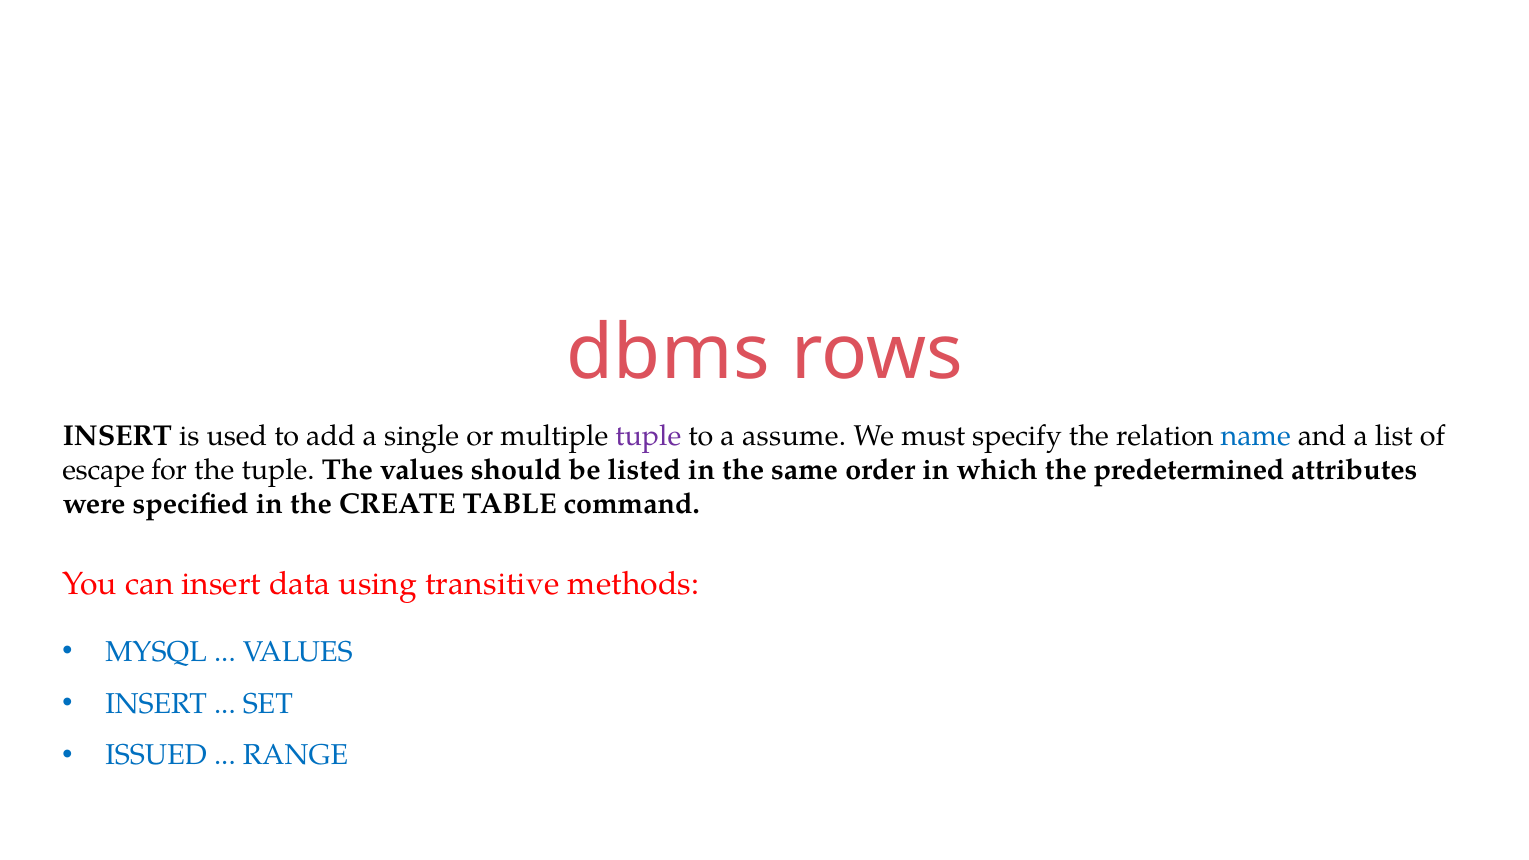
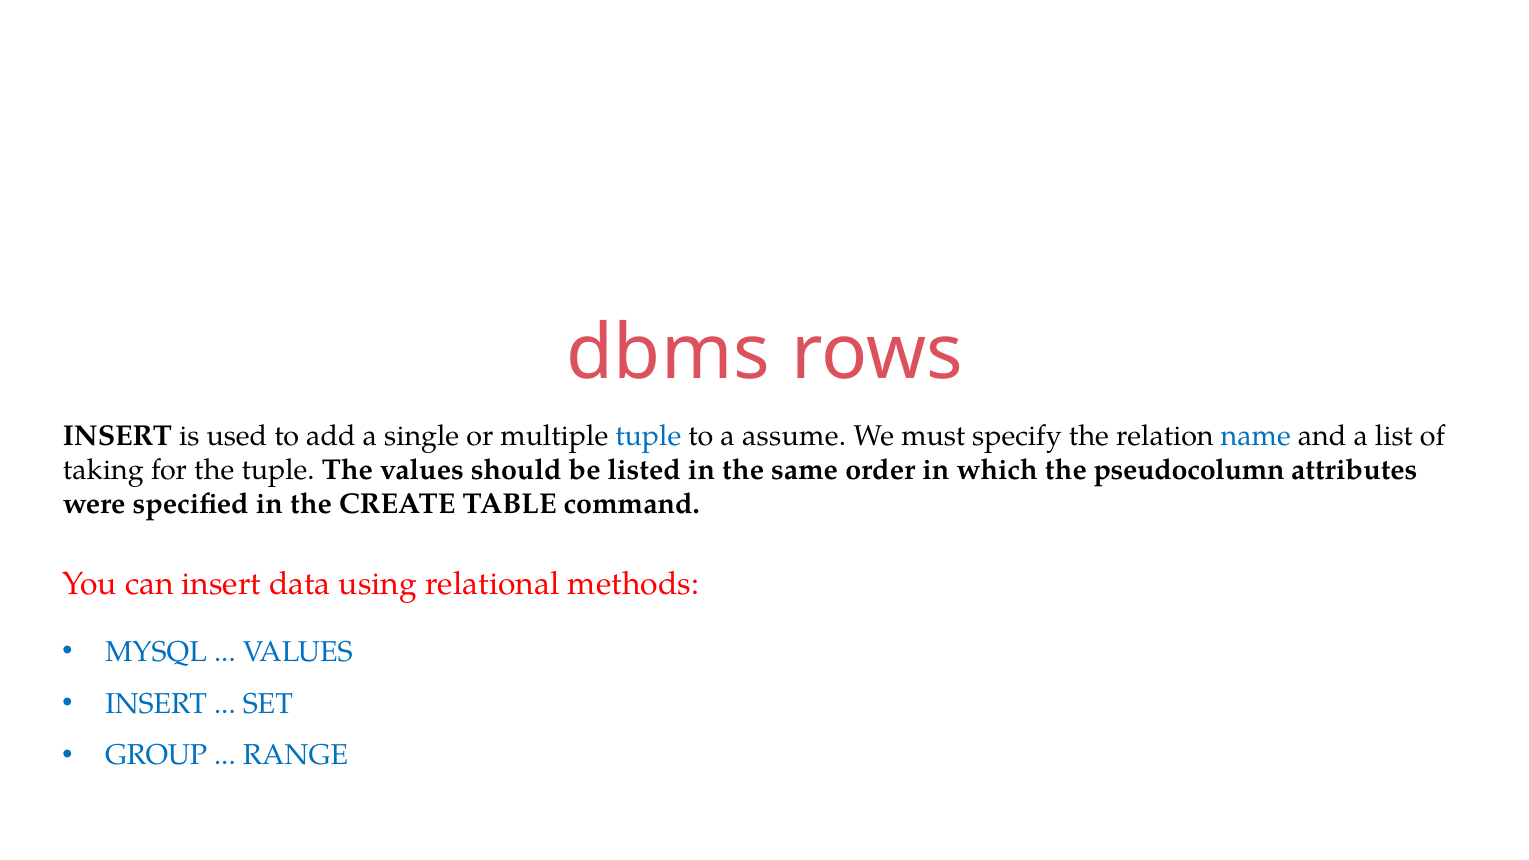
tuple at (648, 436) colour: purple -> blue
escape: escape -> taking
predetermined: predetermined -> pseudocolumn
transitive: transitive -> relational
ISSUED: ISSUED -> GROUP
